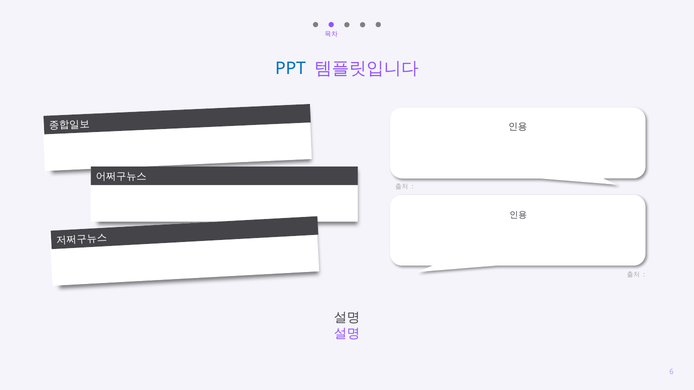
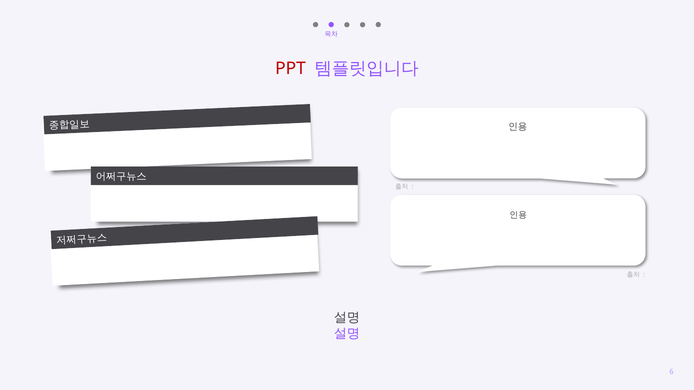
PPT colour: blue -> red
